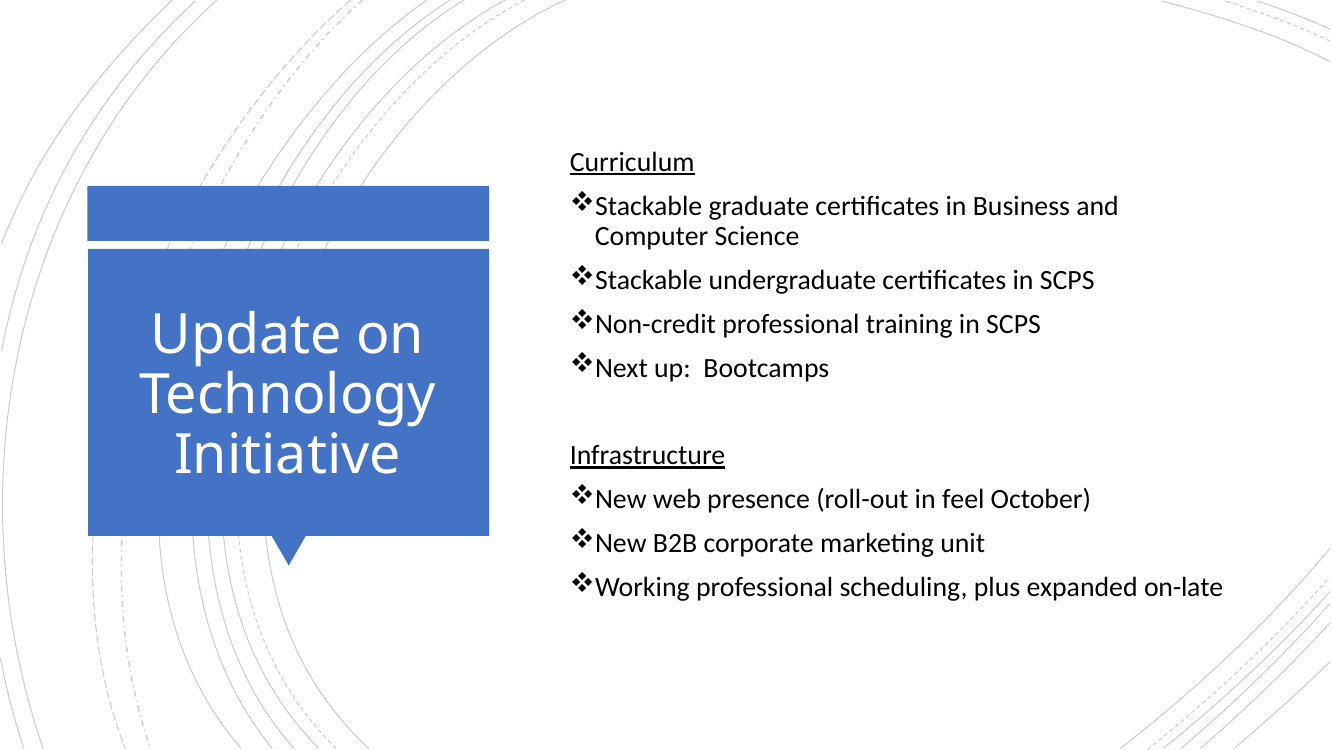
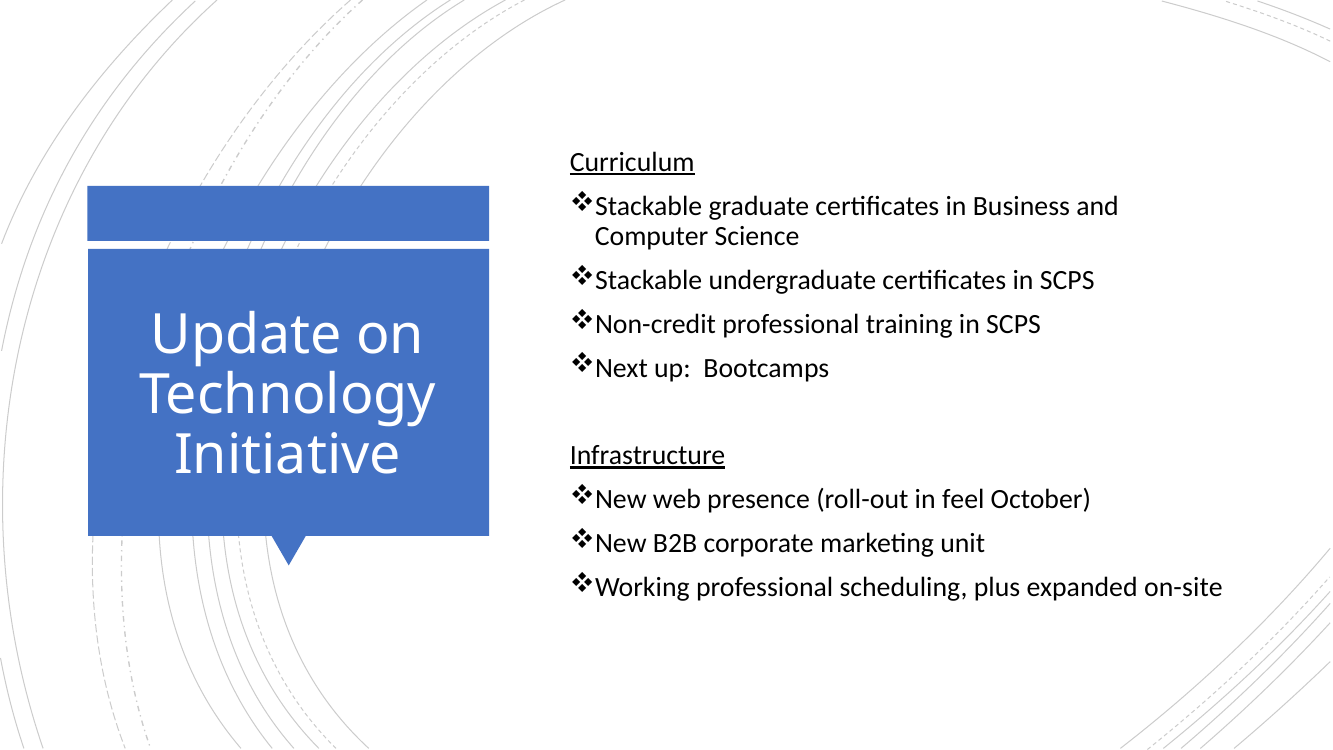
on-late: on-late -> on-site
